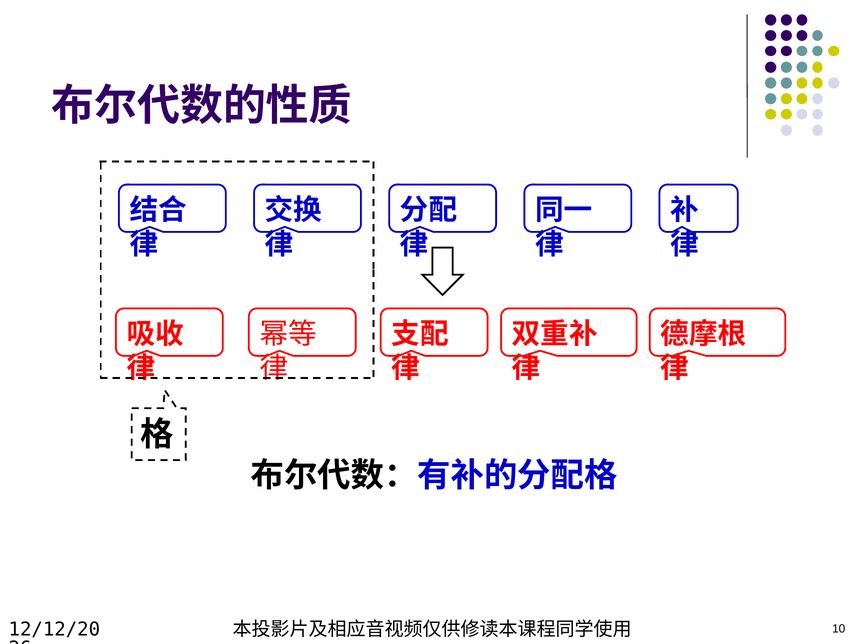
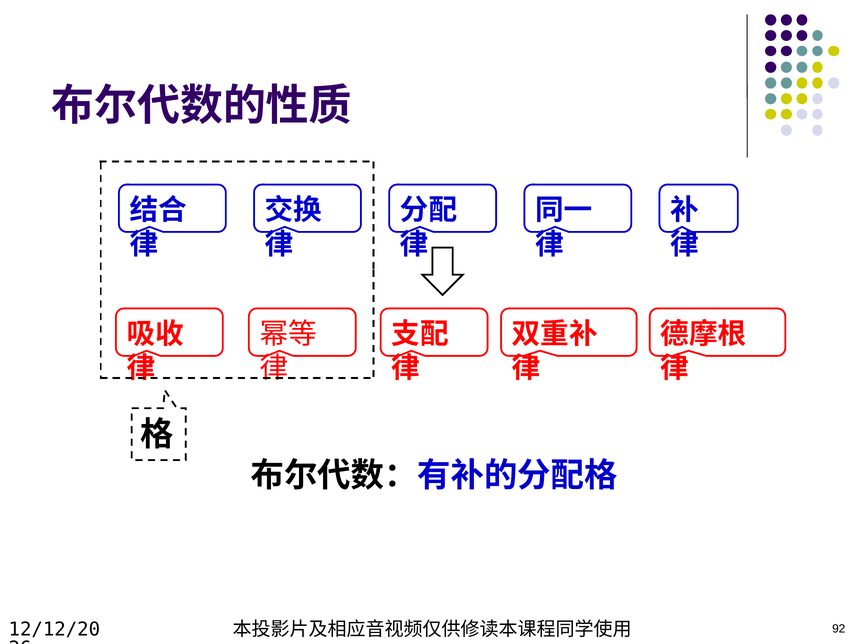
10: 10 -> 92
